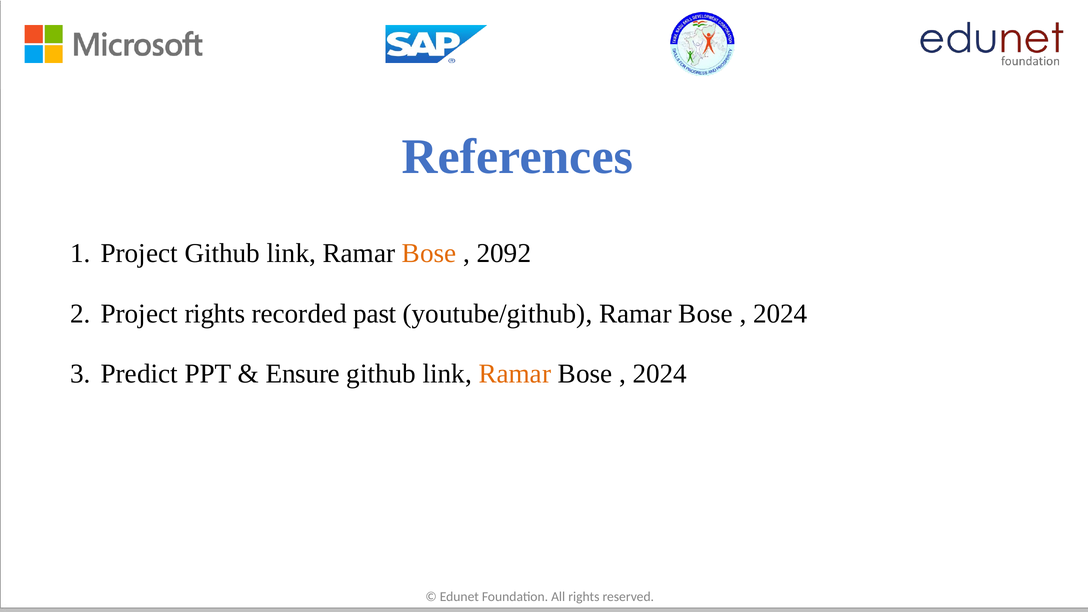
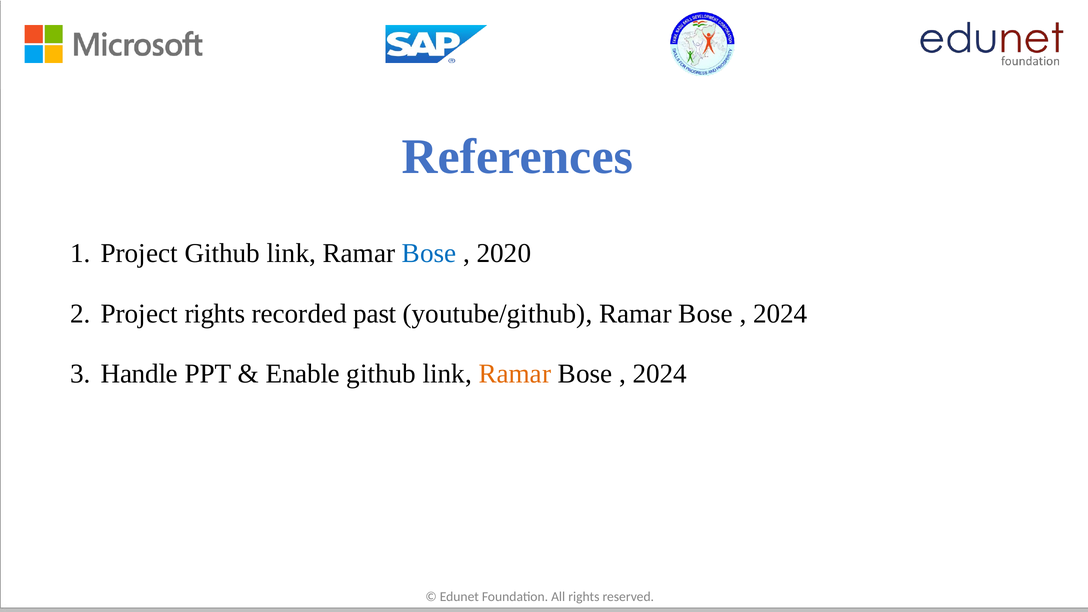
Bose at (429, 253) colour: orange -> blue
2092: 2092 -> 2020
Predict: Predict -> Handle
Ensure: Ensure -> Enable
